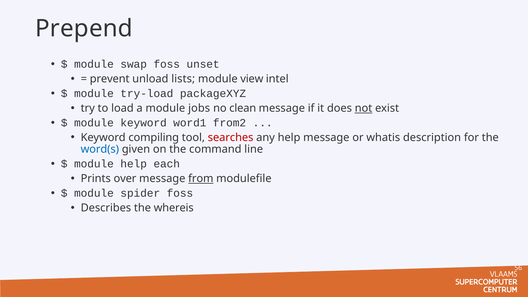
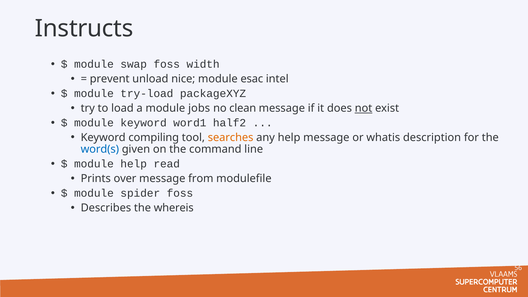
Prepend: Prepend -> Instructs
unset: unset -> width
lists: lists -> nice
view: view -> esac
from2: from2 -> half2
searches colour: red -> orange
each: each -> read
from underline: present -> none
